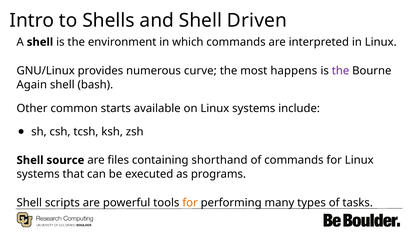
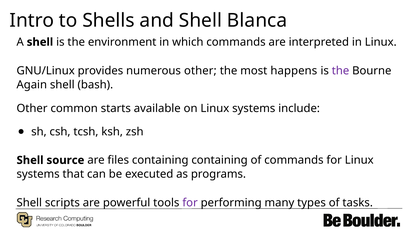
Driven: Driven -> Blanca
numerous curve: curve -> other
containing shorthand: shorthand -> containing
for at (190, 203) colour: orange -> purple
